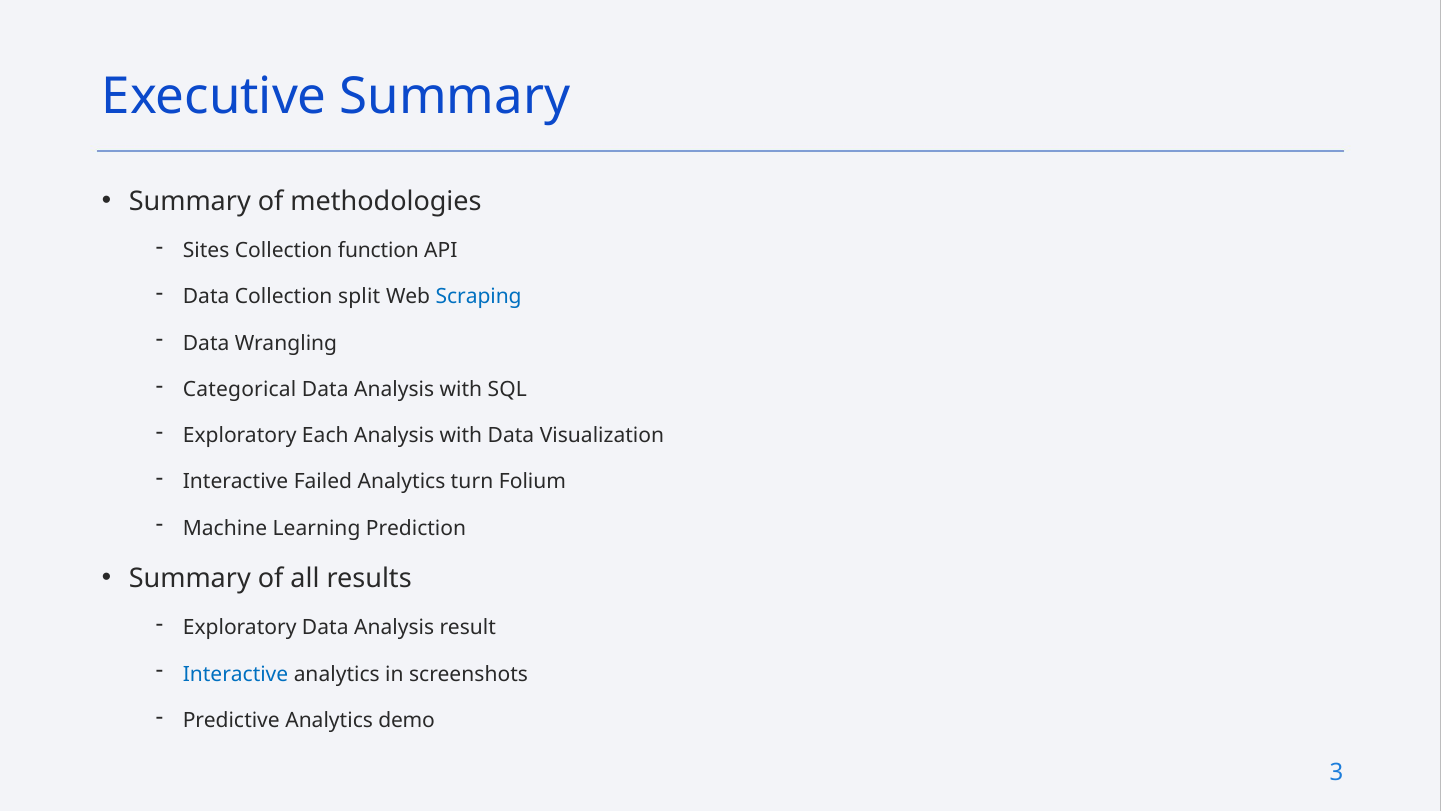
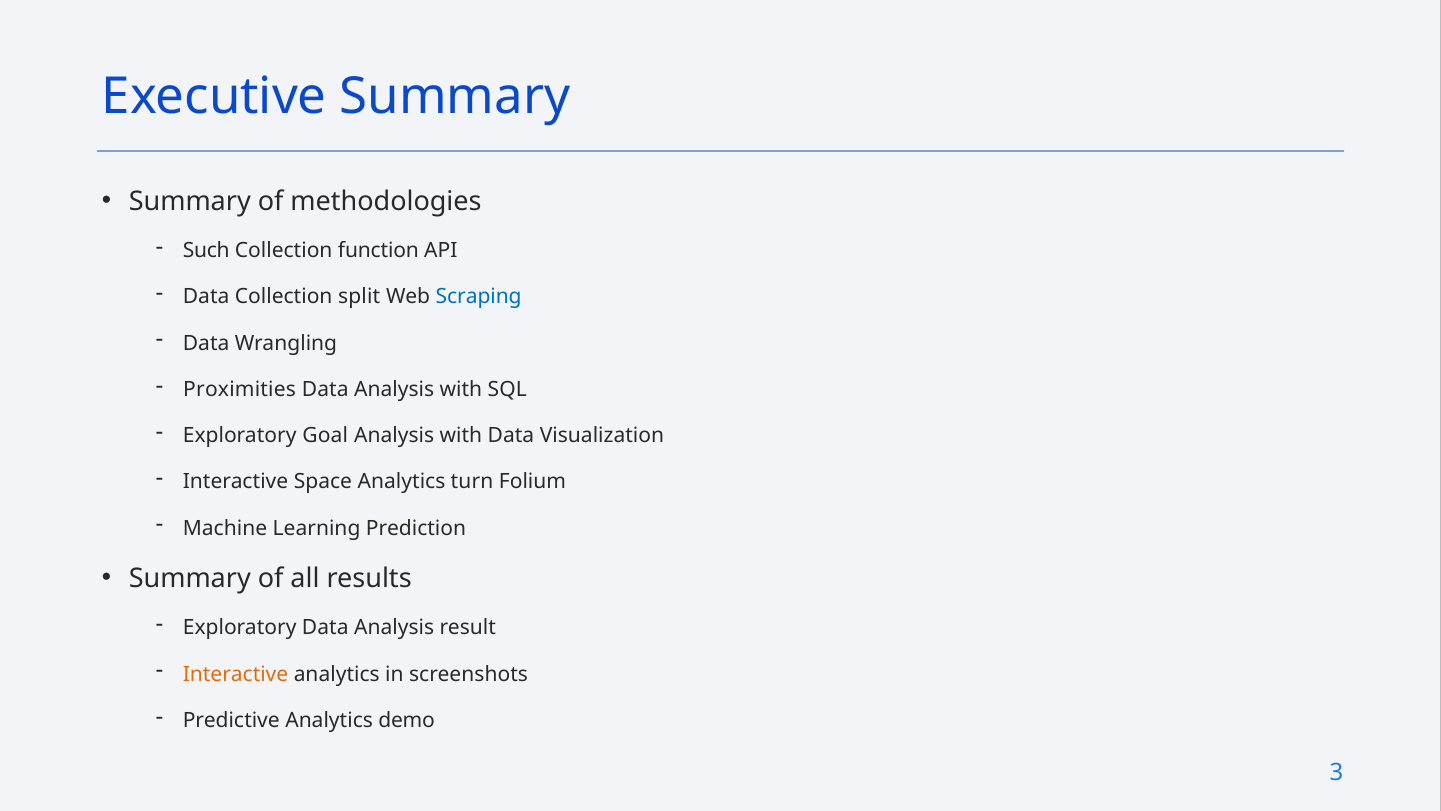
Sites: Sites -> Such
Categorical: Categorical -> Proximities
Each: Each -> Goal
Failed: Failed -> Space
Interactive at (236, 674) colour: blue -> orange
